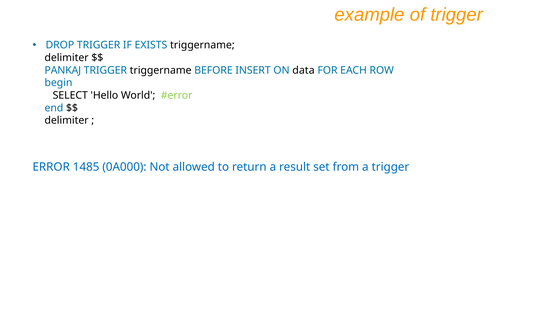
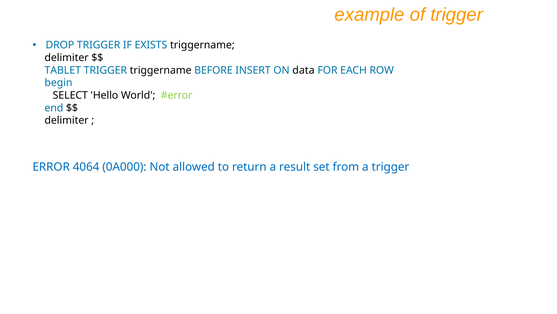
PANKAJ: PANKAJ -> TABLET
1485: 1485 -> 4064
